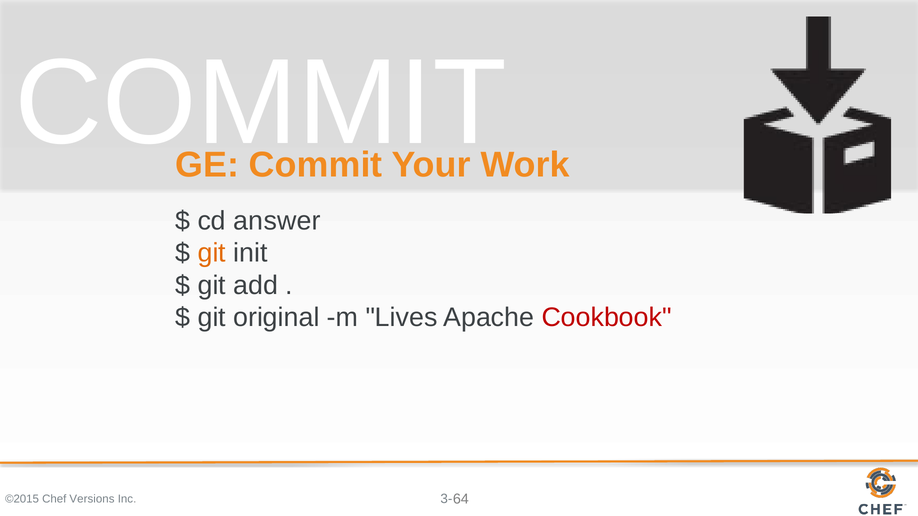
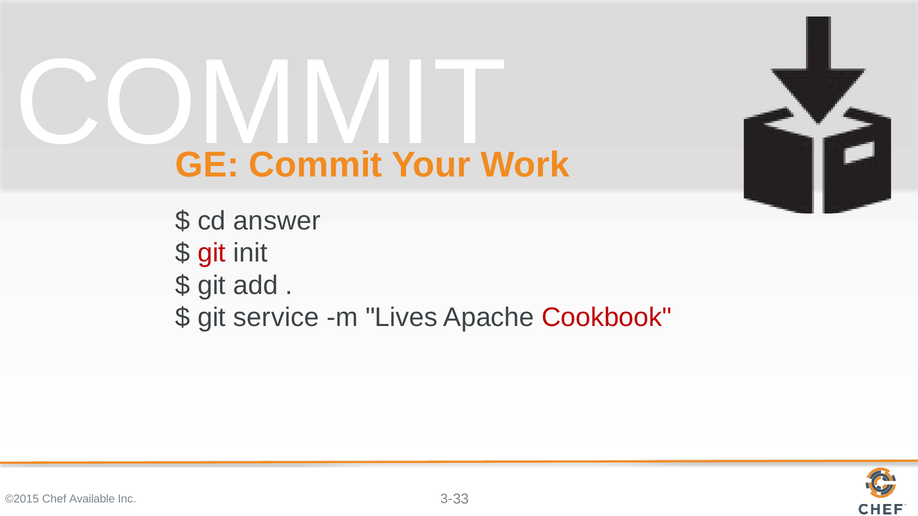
git at (212, 253) colour: orange -> red
original: original -> service
Versions: Versions -> Available
64: 64 -> 33
